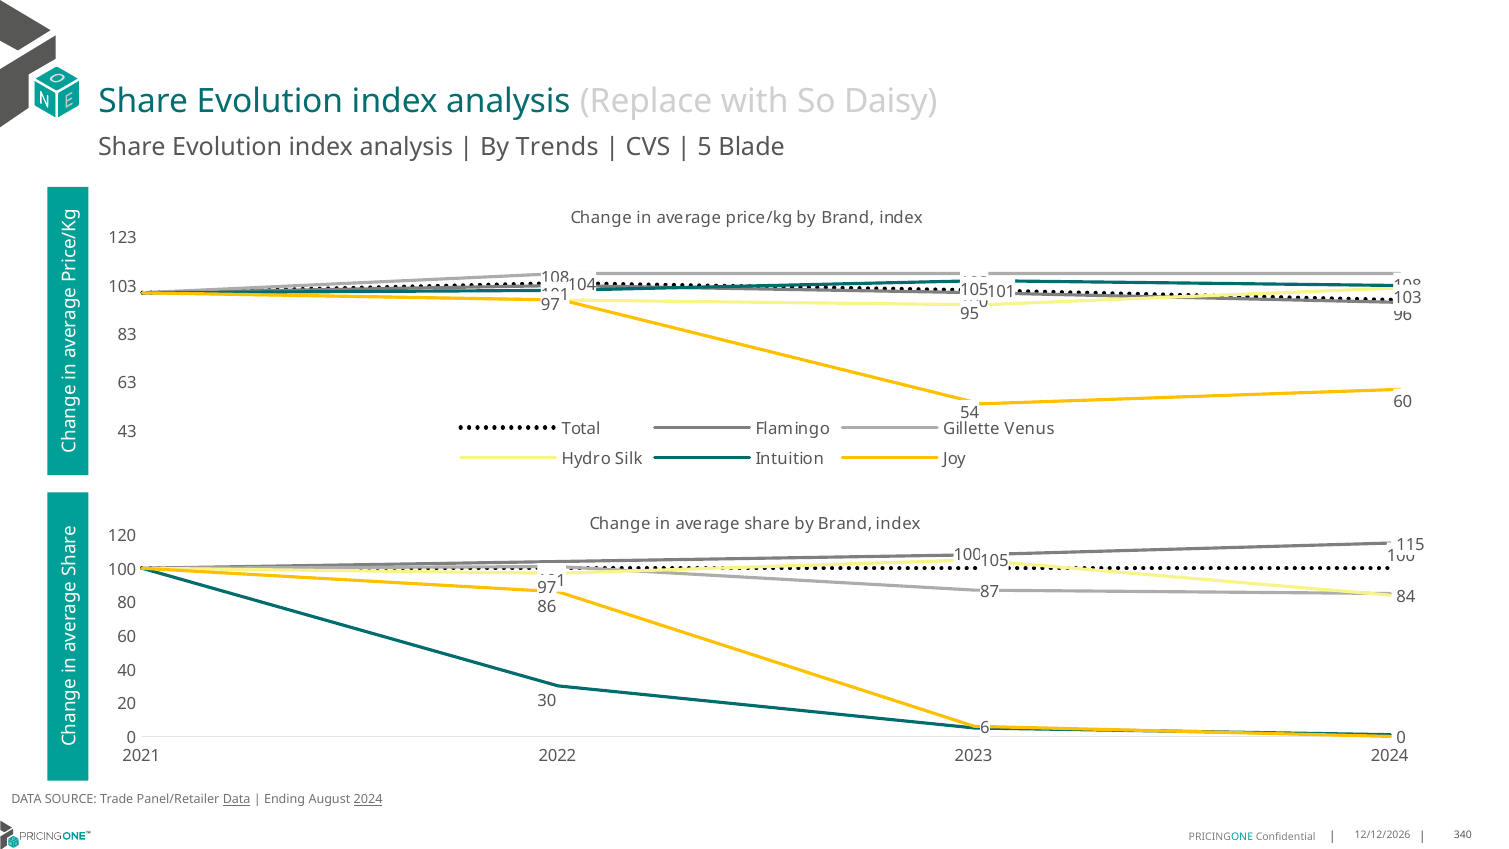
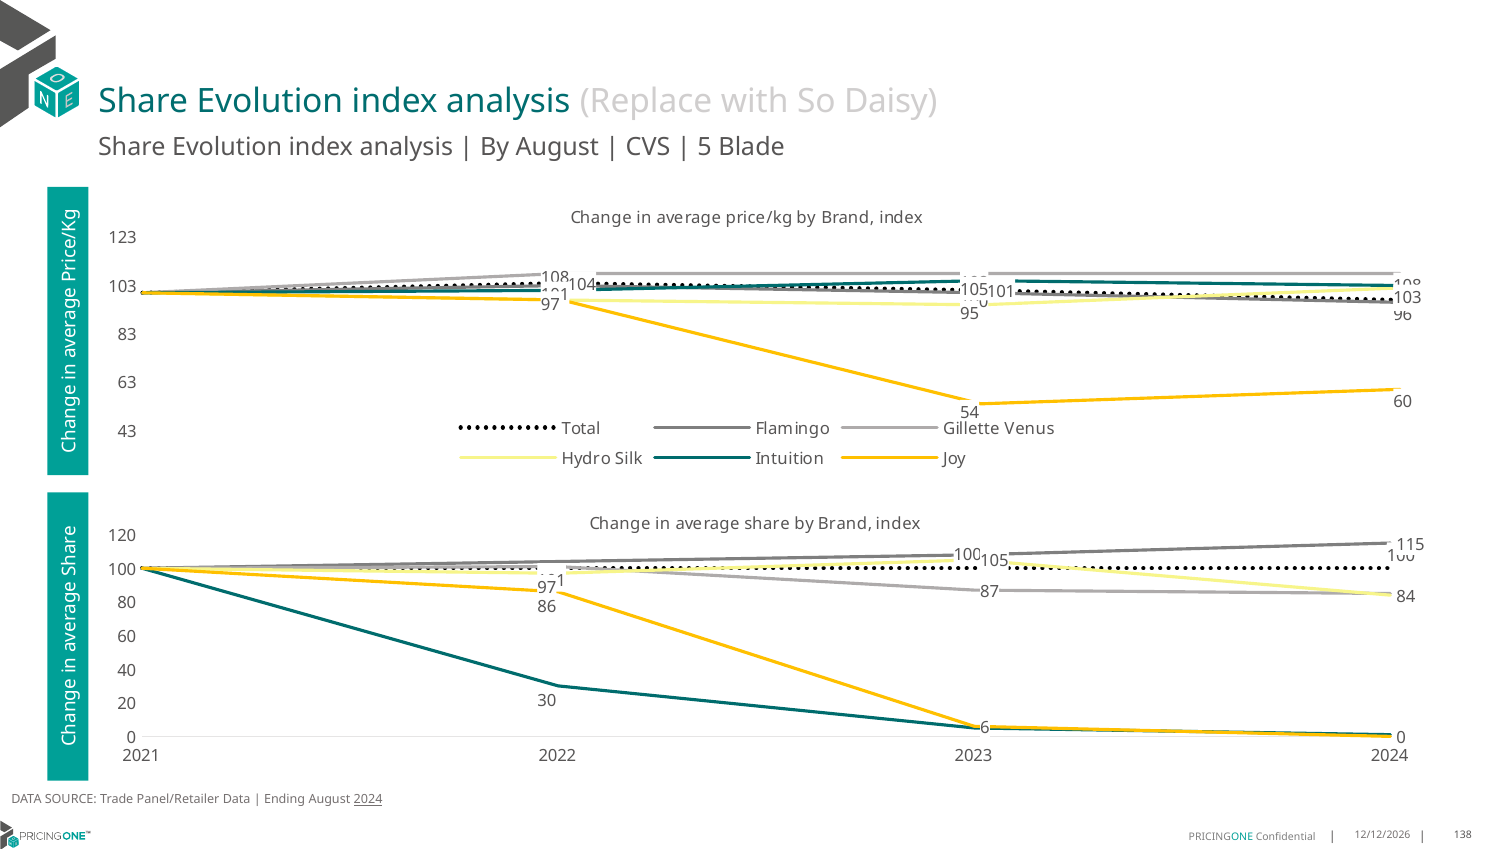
By Trends: Trends -> August
Data at (237, 799) underline: present -> none
340: 340 -> 138
